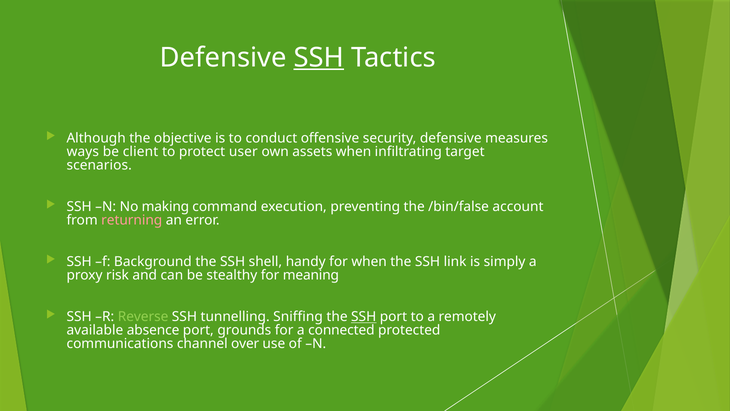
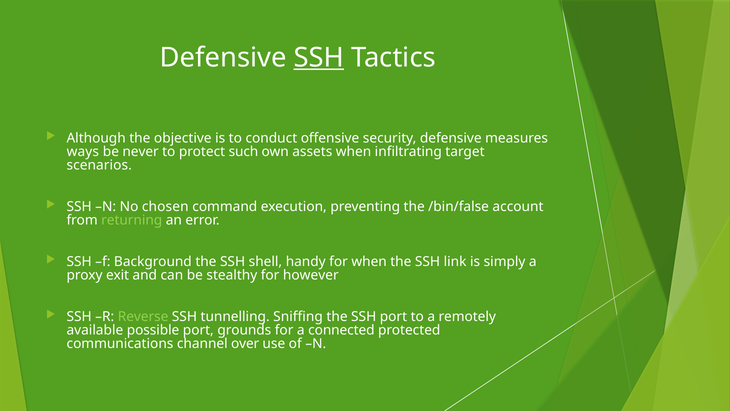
client: client -> never
user: user -> such
making: making -> chosen
returning colour: pink -> light green
risk: risk -> exit
meaning: meaning -> however
SSH at (364, 317) underline: present -> none
absence: absence -> possible
